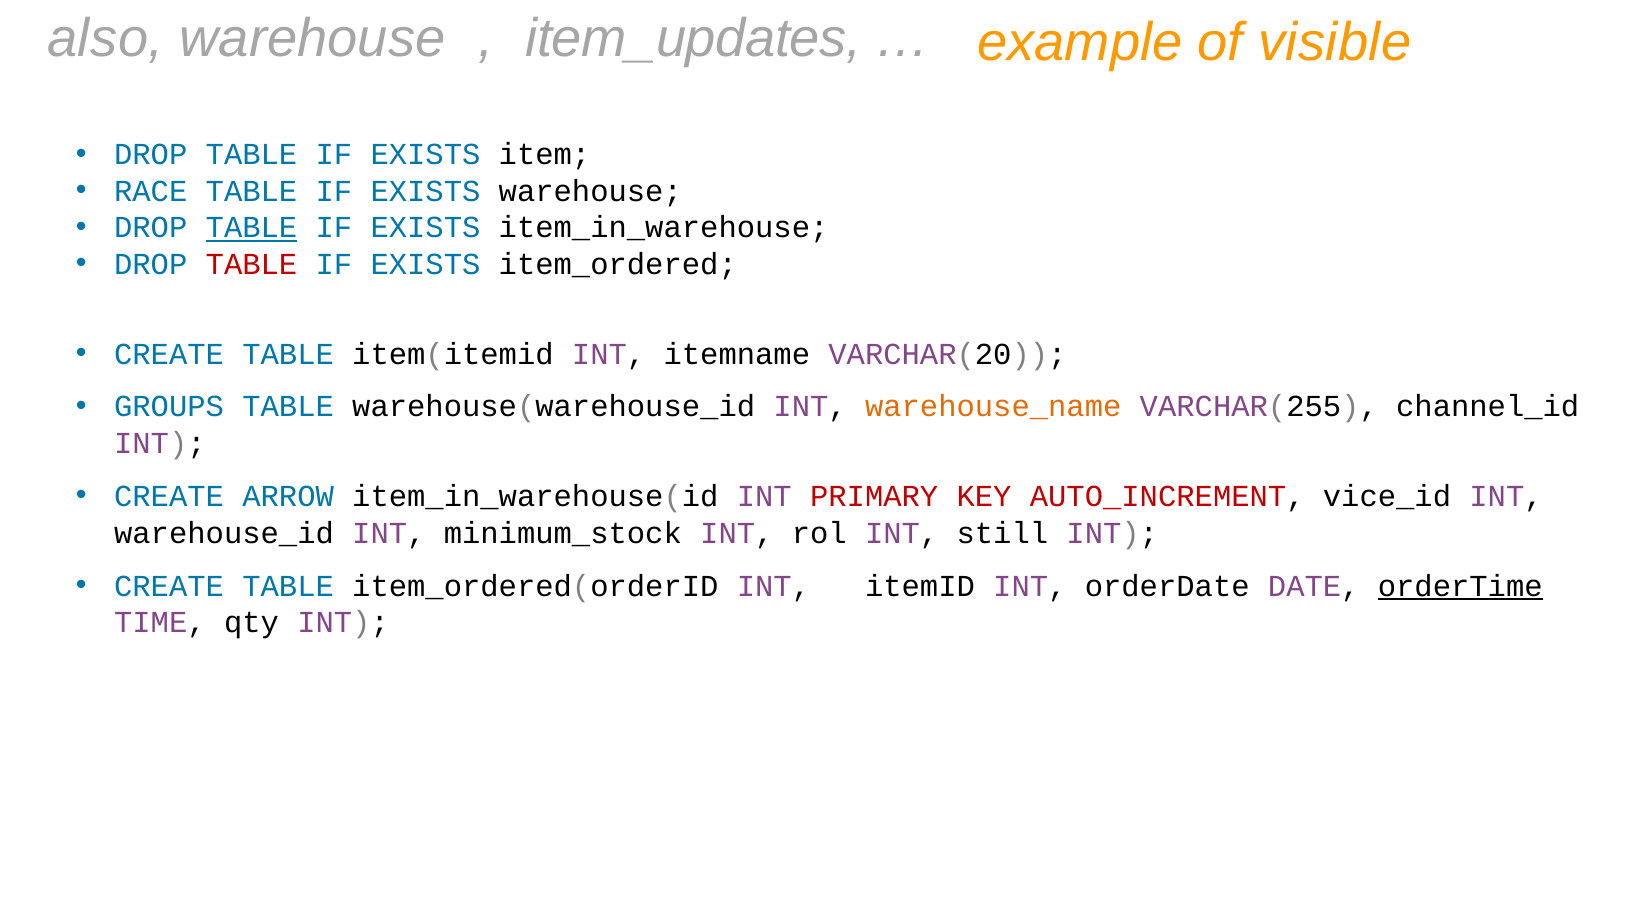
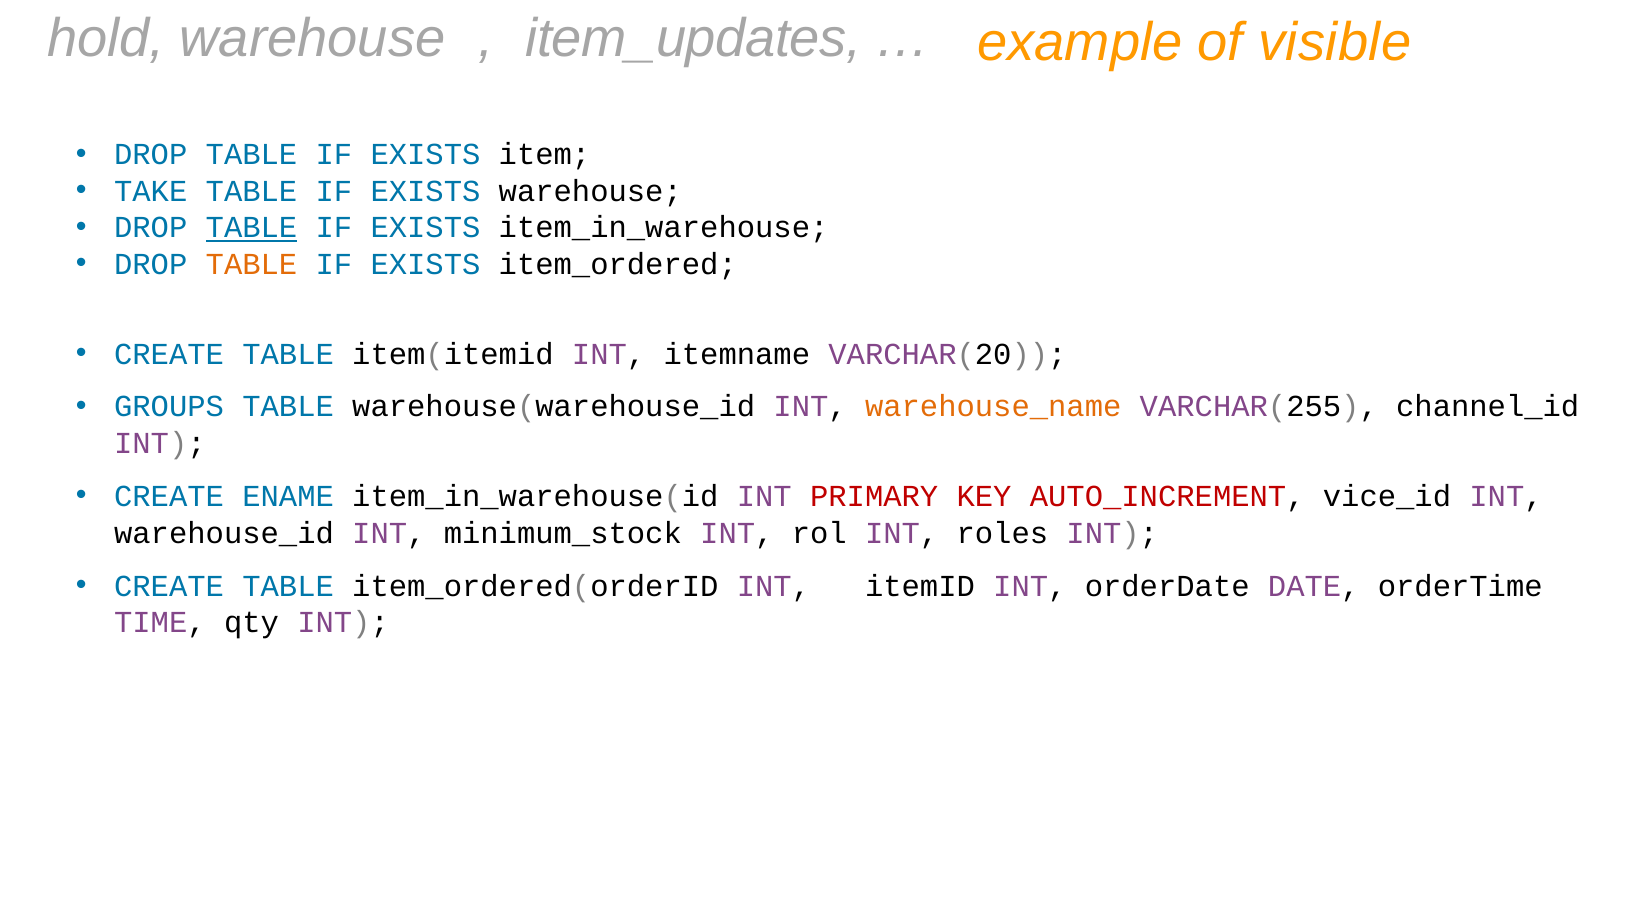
also: also -> hold
RACE: RACE -> TAKE
TABLE at (251, 264) colour: red -> orange
ARROW: ARROW -> ENAME
still: still -> roles
orderTime underline: present -> none
